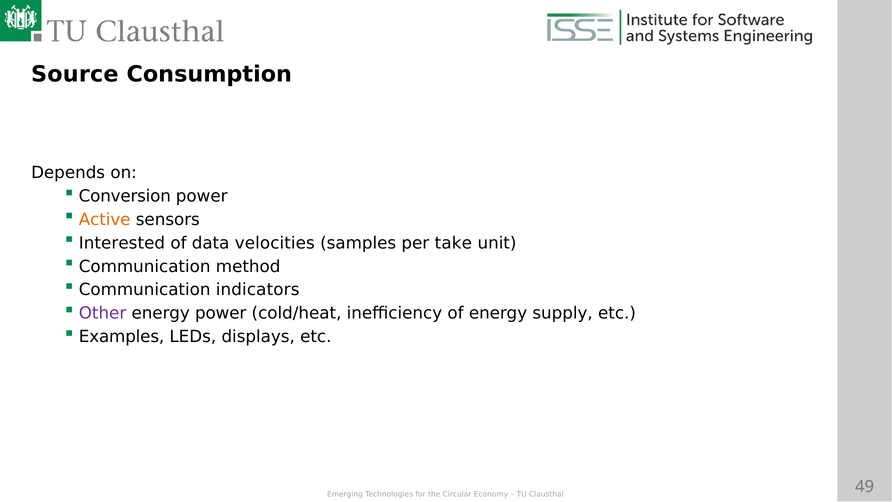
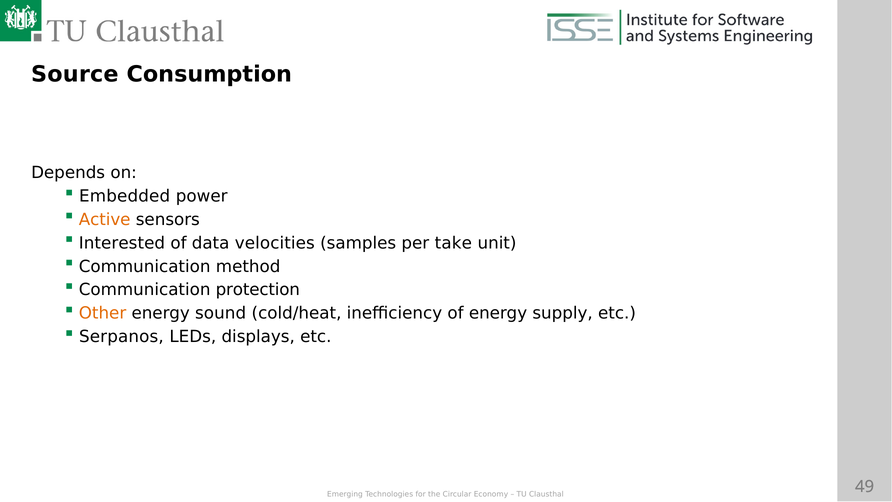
Conversion: Conversion -> Embedded
indicators: indicators -> protection
Other colour: purple -> orange
energy power: power -> sound
Examples: Examples -> Serpanos
